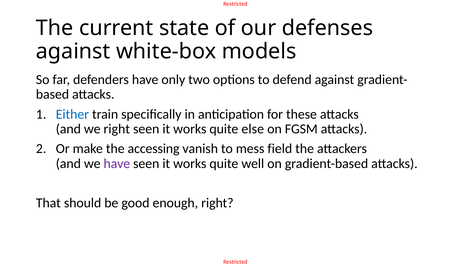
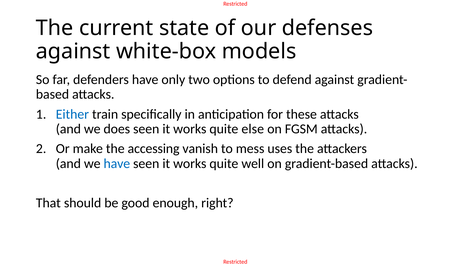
we right: right -> does
field: field -> uses
have at (117, 163) colour: purple -> blue
